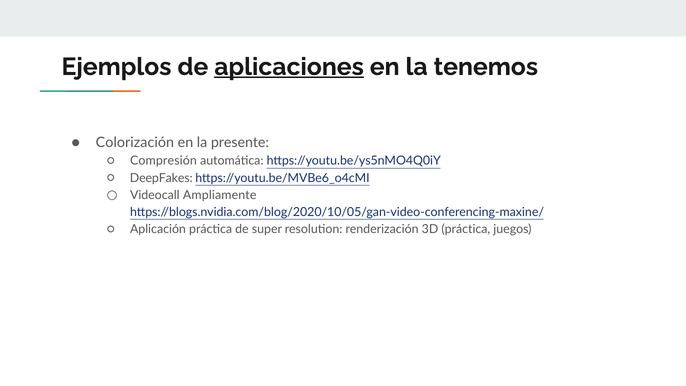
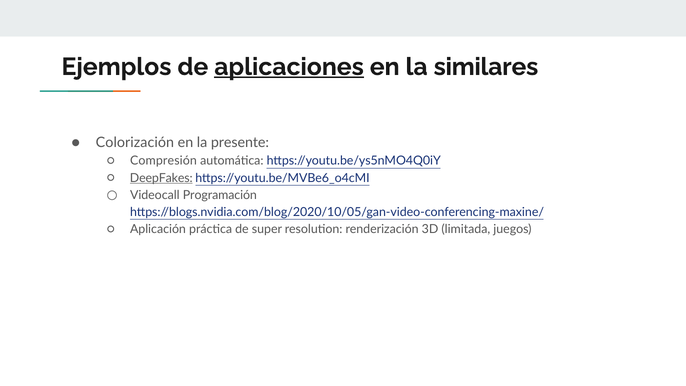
tenemos: tenemos -> similares
DeepFakes underline: none -> present
Ampliamente: Ampliamente -> Programación
3D práctica: práctica -> limitada
